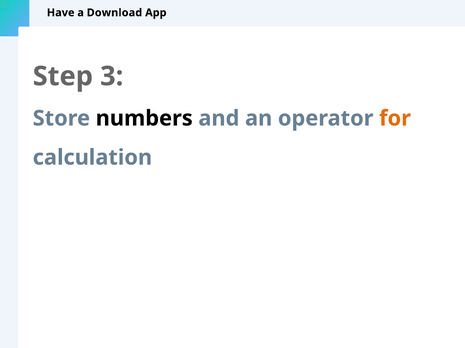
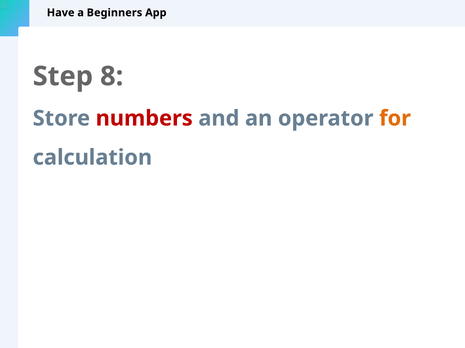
Download: Download -> Beginners
3: 3 -> 8
numbers colour: black -> red
